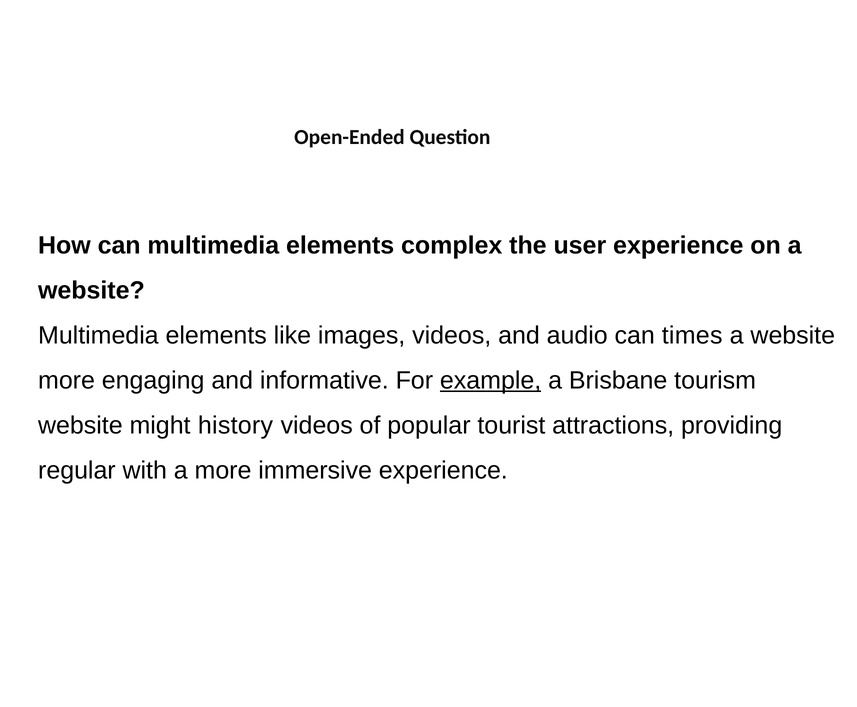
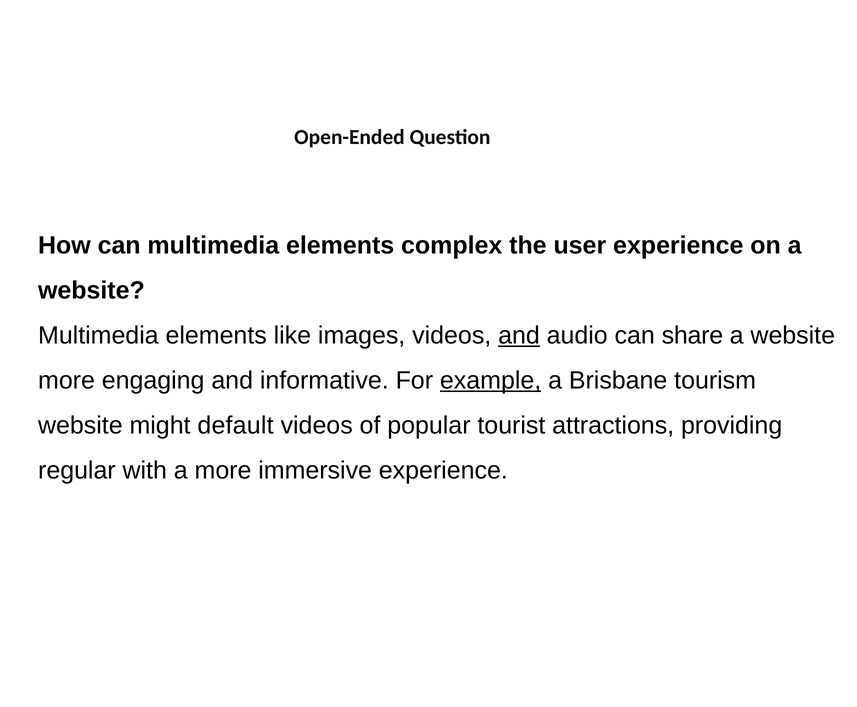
and at (519, 336) underline: none -> present
times: times -> share
history: history -> default
